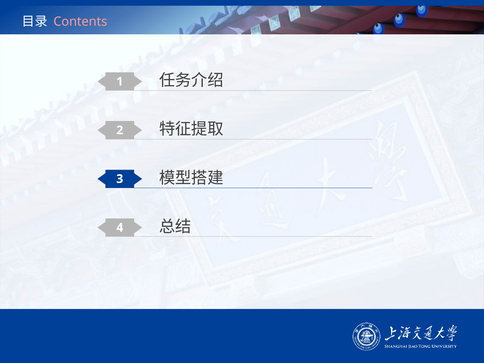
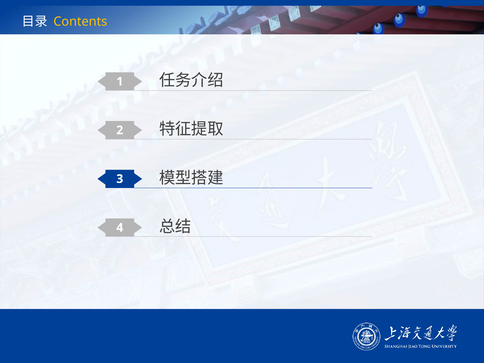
Contents colour: pink -> yellow
